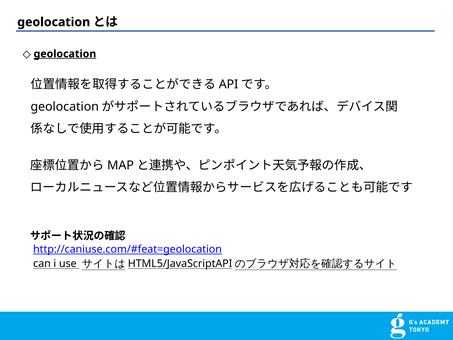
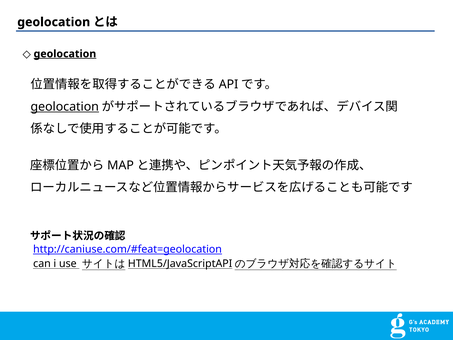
geolocation at (65, 107) underline: none -> present
